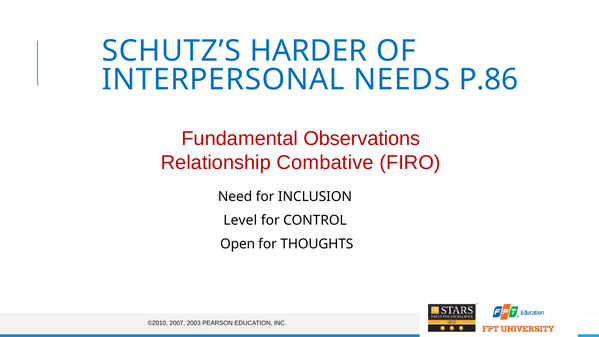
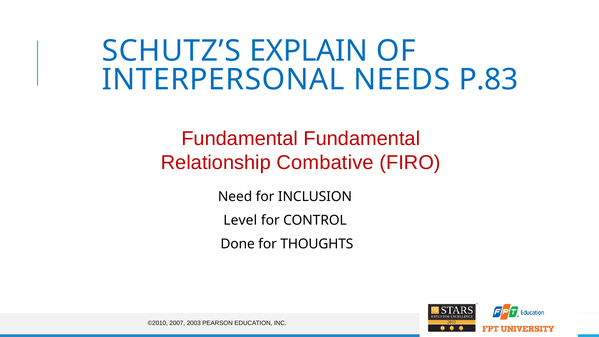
HARDER: HARDER -> EXPLAIN
P.86: P.86 -> P.83
Fundamental Observations: Observations -> Fundamental
Open: Open -> Done
